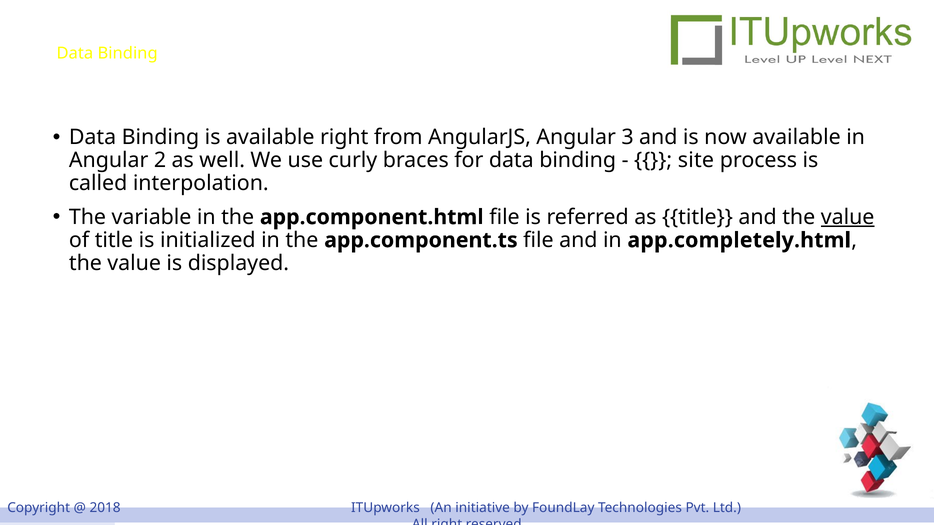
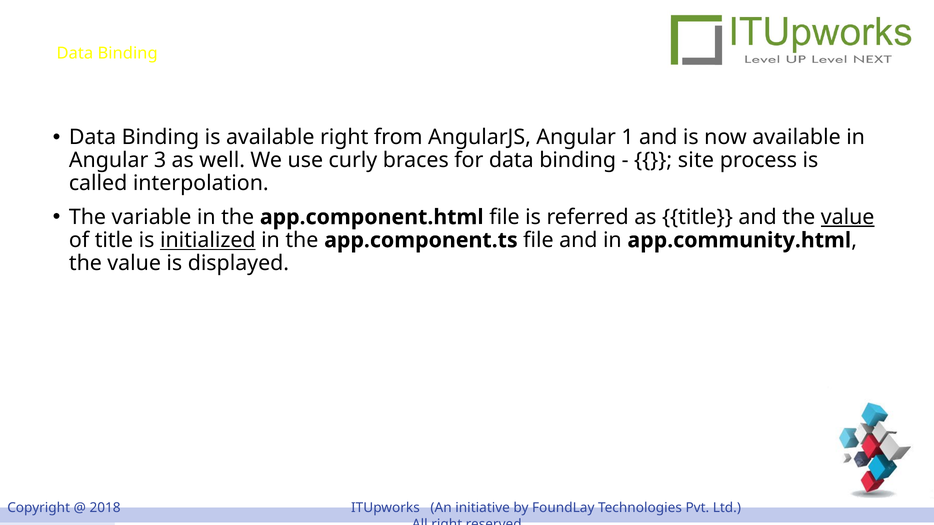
3: 3 -> 1
2: 2 -> 3
initialized underline: none -> present
app.completely.html: app.completely.html -> app.community.html
